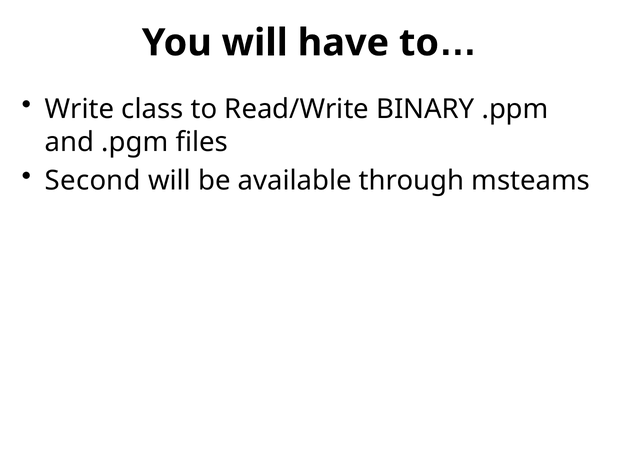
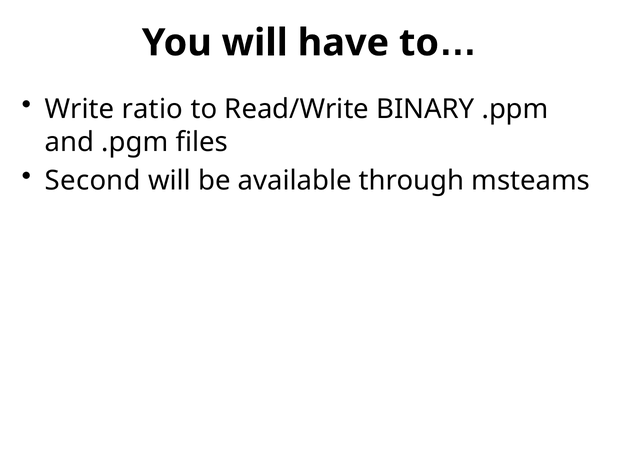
class: class -> ratio
